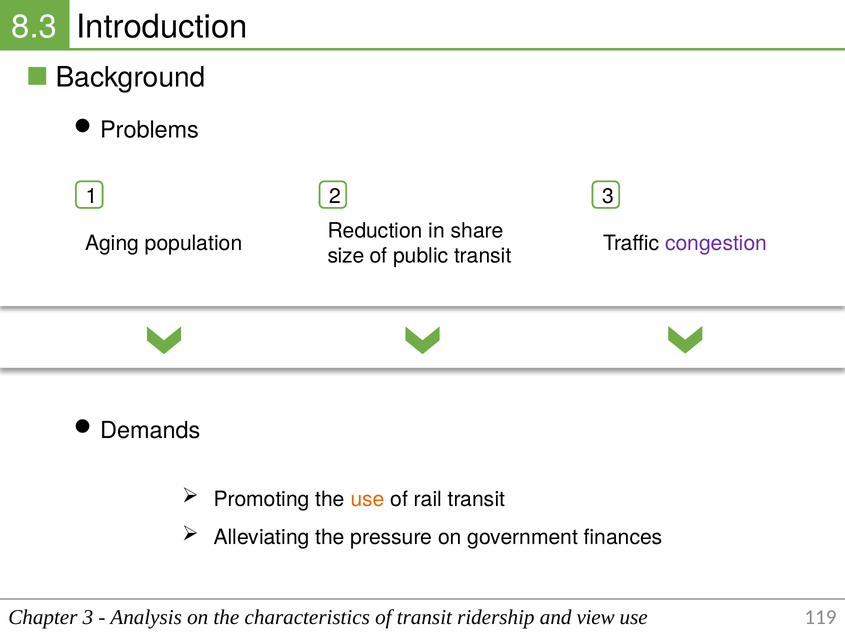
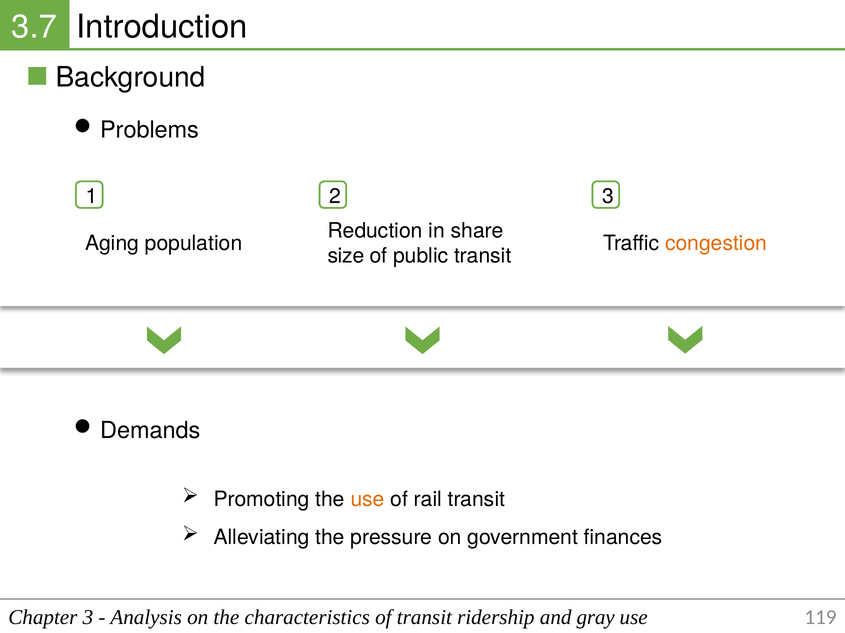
8.3: 8.3 -> 3.7
congestion colour: purple -> orange
view: view -> gray
